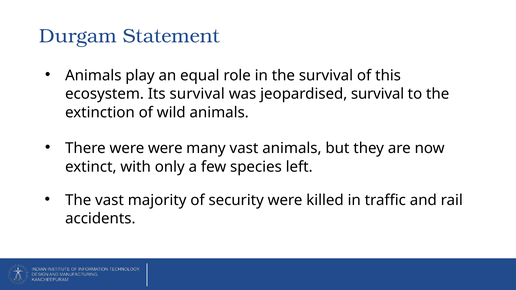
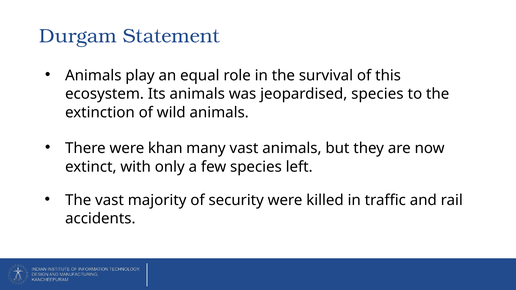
Its survival: survival -> animals
jeopardised survival: survival -> species
were were: were -> khan
